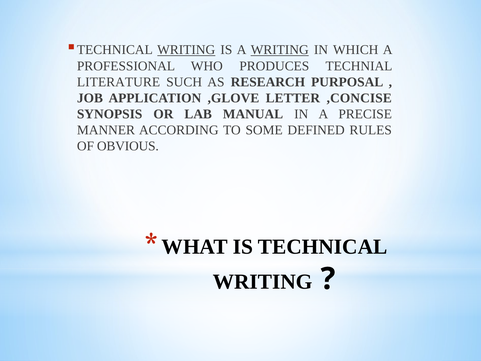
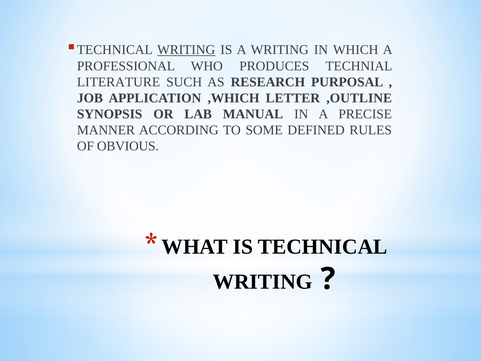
WRITING at (280, 50) underline: present -> none
,GLOVE: ,GLOVE -> ,WHICH
,CONCISE: ,CONCISE -> ,OUTLINE
